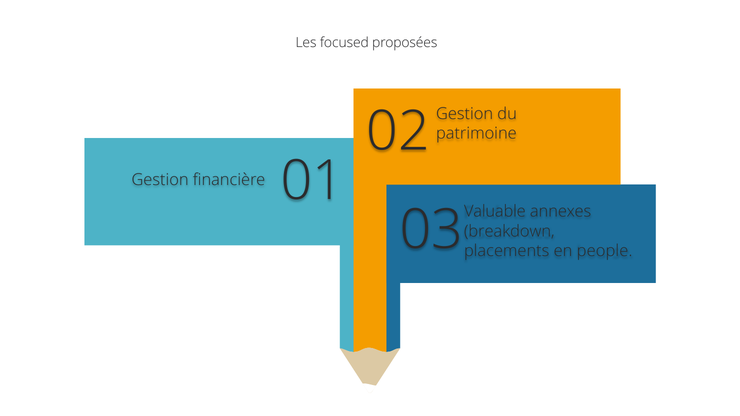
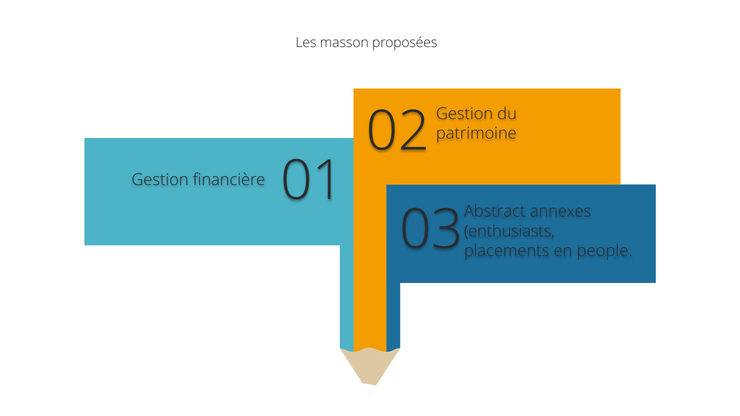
focused: focused -> masson
Valuable: Valuable -> Abstract
breakdown: breakdown -> enthusiasts
